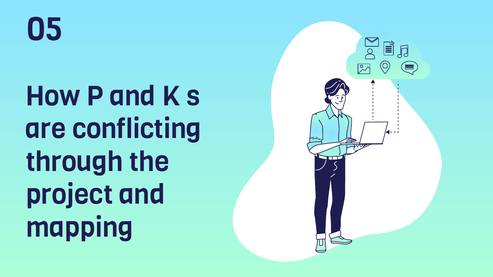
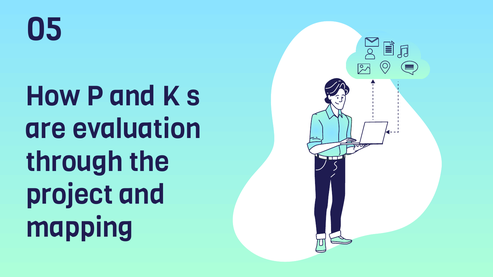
conflicting: conflicting -> evaluation
